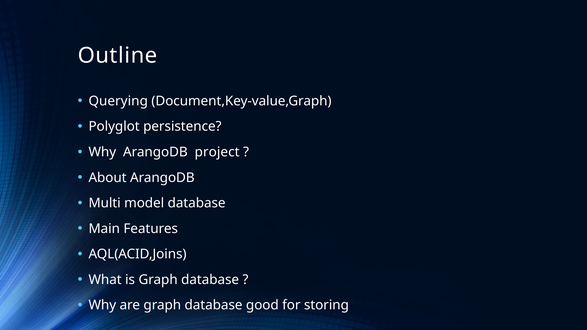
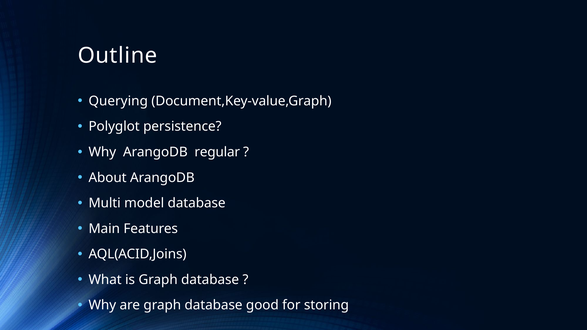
project: project -> regular
